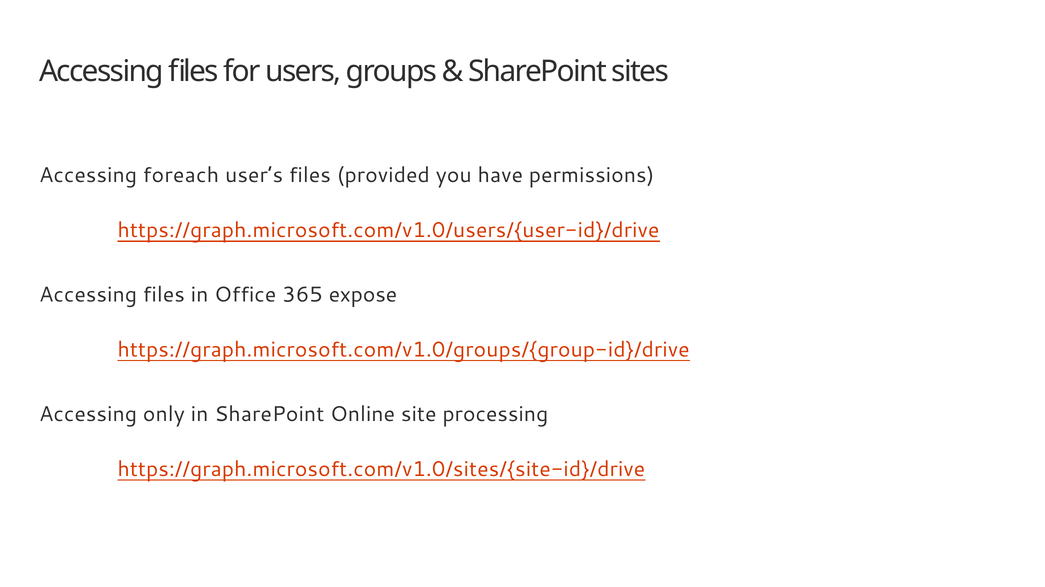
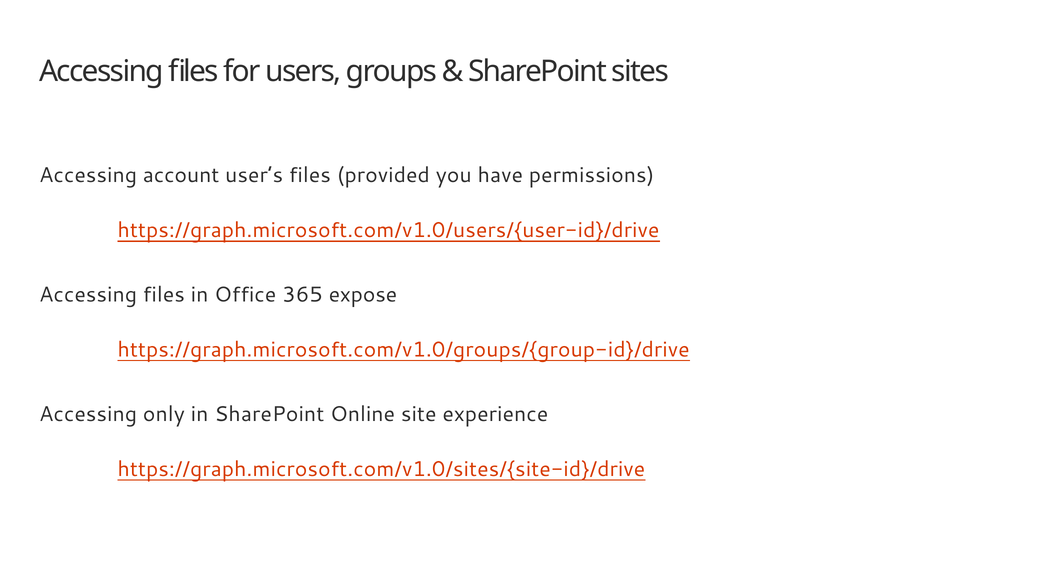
foreach: foreach -> account
processing: processing -> experience
